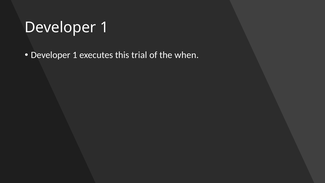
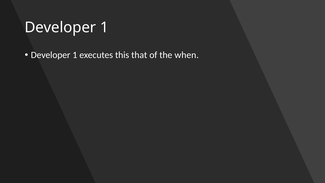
trial: trial -> that
